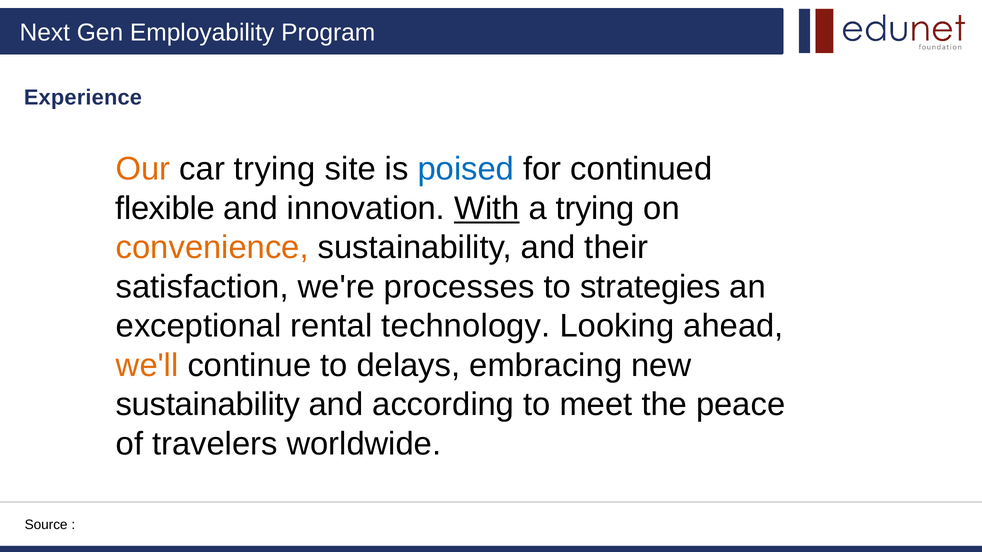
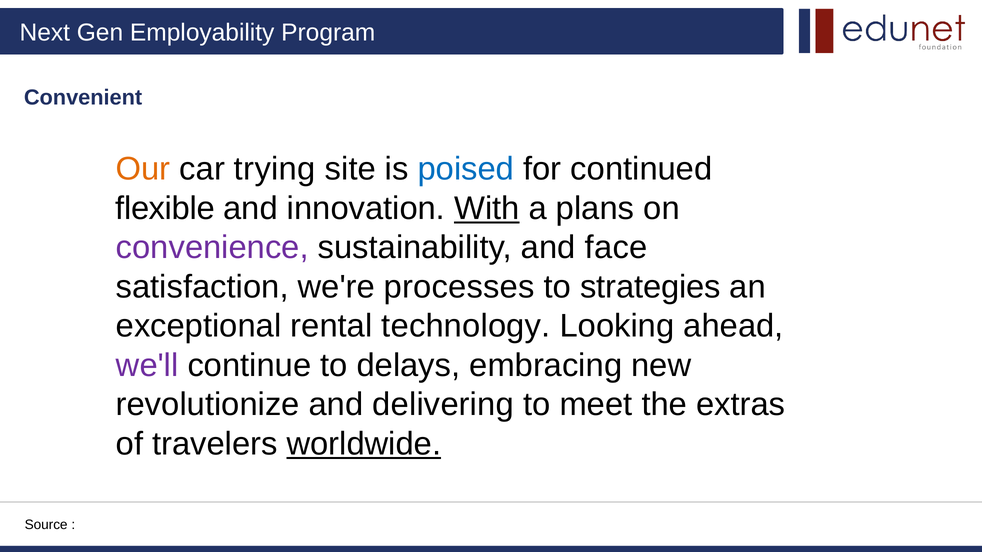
Experience: Experience -> Convenient
a trying: trying -> plans
convenience colour: orange -> purple
their: their -> face
we'll colour: orange -> purple
sustainability at (208, 405): sustainability -> revolutionize
according: according -> delivering
peace: peace -> extras
worldwide underline: none -> present
